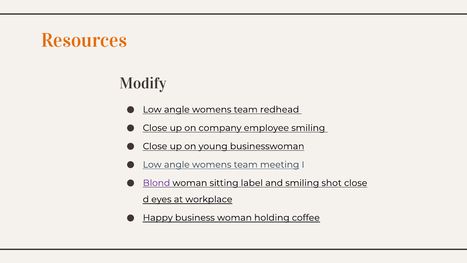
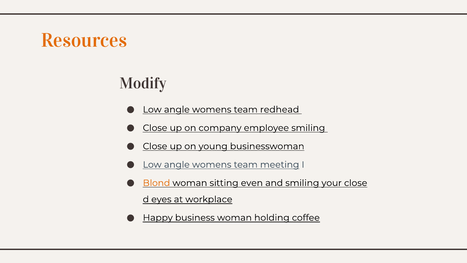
Blond colour: purple -> orange
label: label -> even
shot: shot -> your
